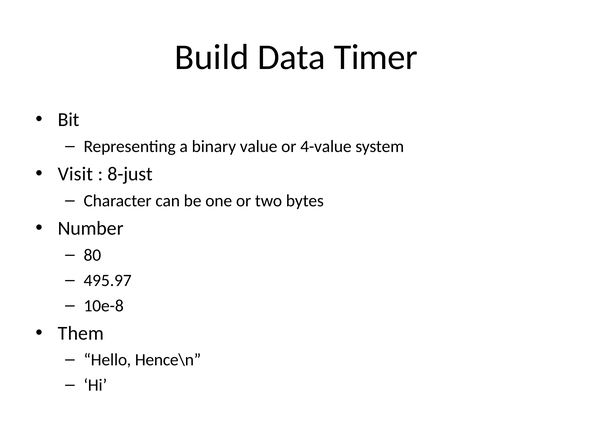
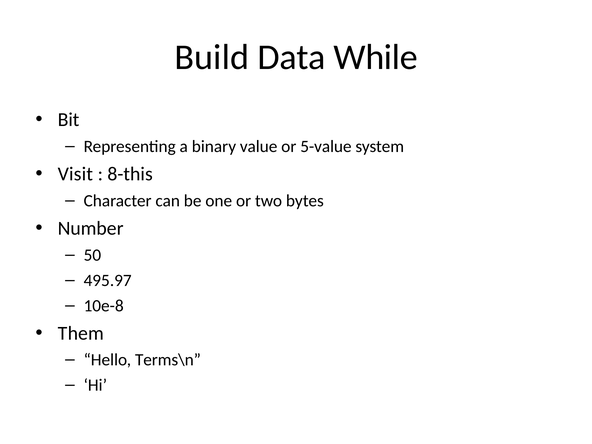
Timer: Timer -> While
4-value: 4-value -> 5-value
8-just: 8-just -> 8-this
80: 80 -> 50
Hence\n: Hence\n -> Terms\n
